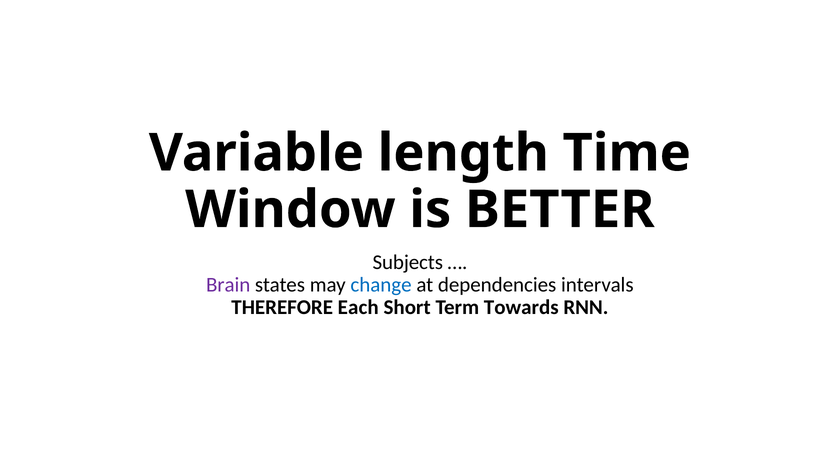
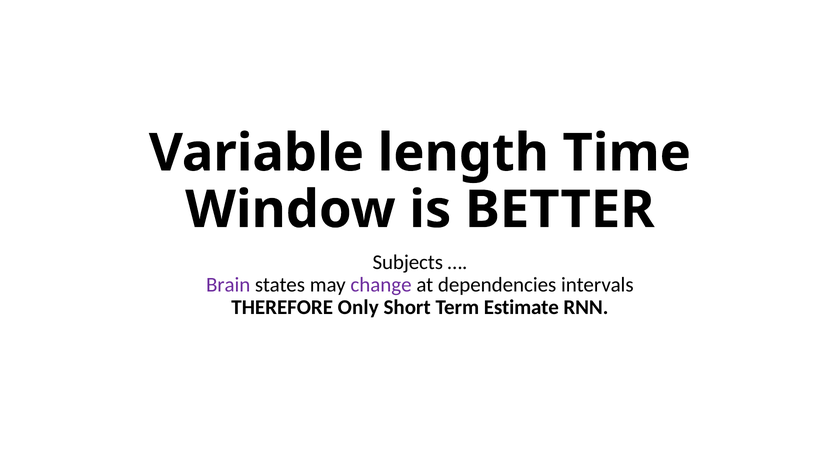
change colour: blue -> purple
Each: Each -> Only
Towards: Towards -> Estimate
